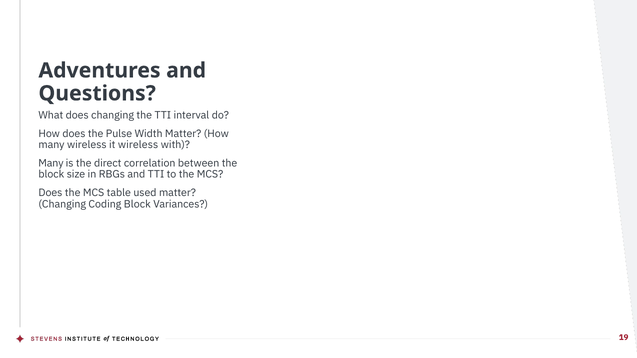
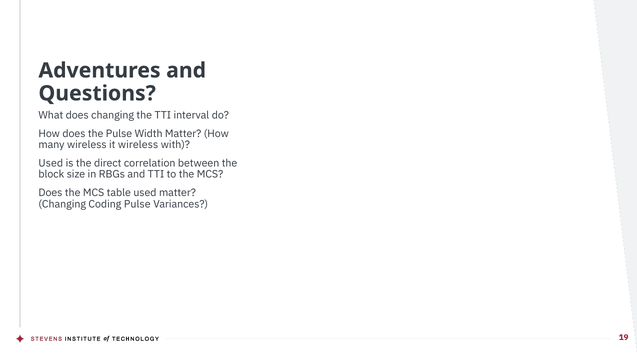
Many at (51, 163): Many -> Used
Coding Block: Block -> Pulse
